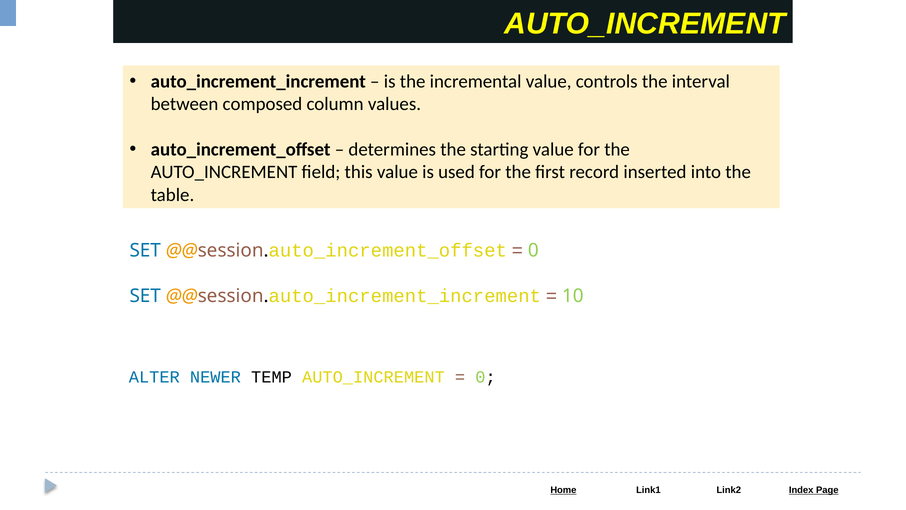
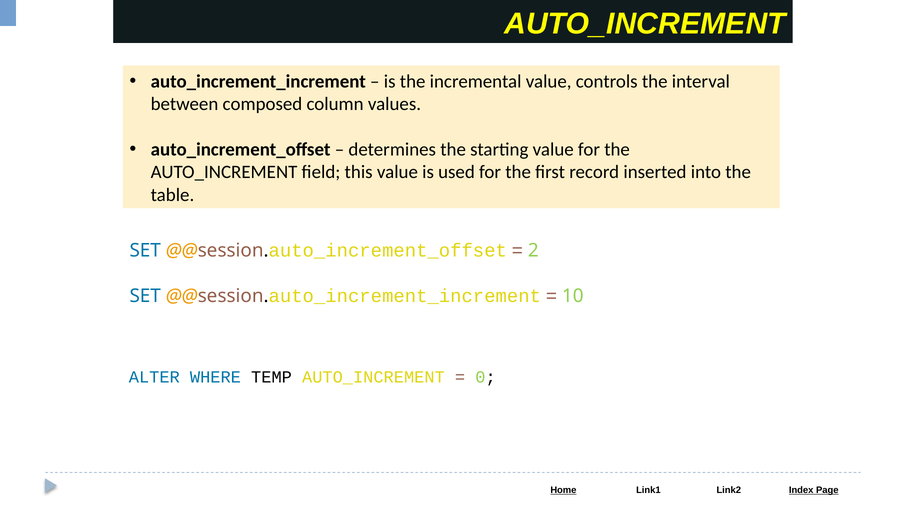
0 at (533, 250): 0 -> 2
NEWER: NEWER -> WHERE
